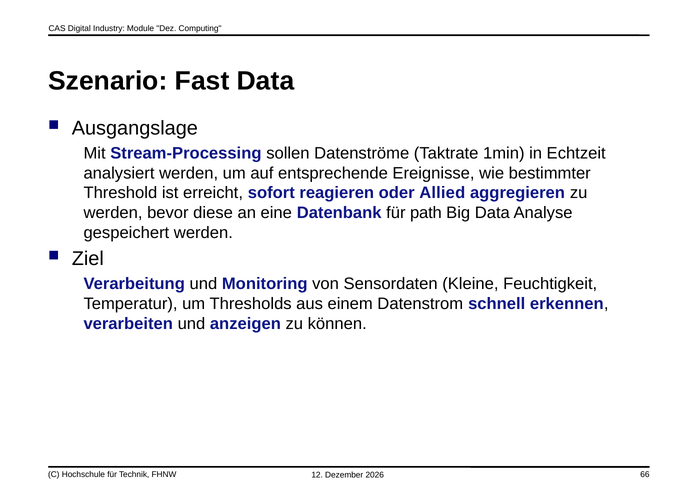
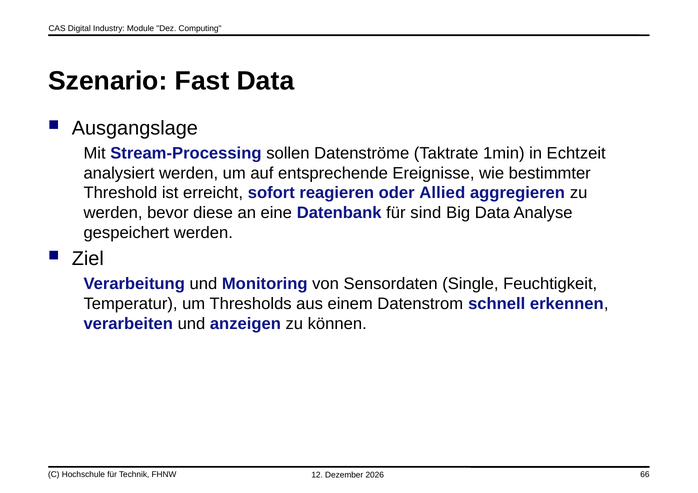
path: path -> sind
Kleine: Kleine -> Single
